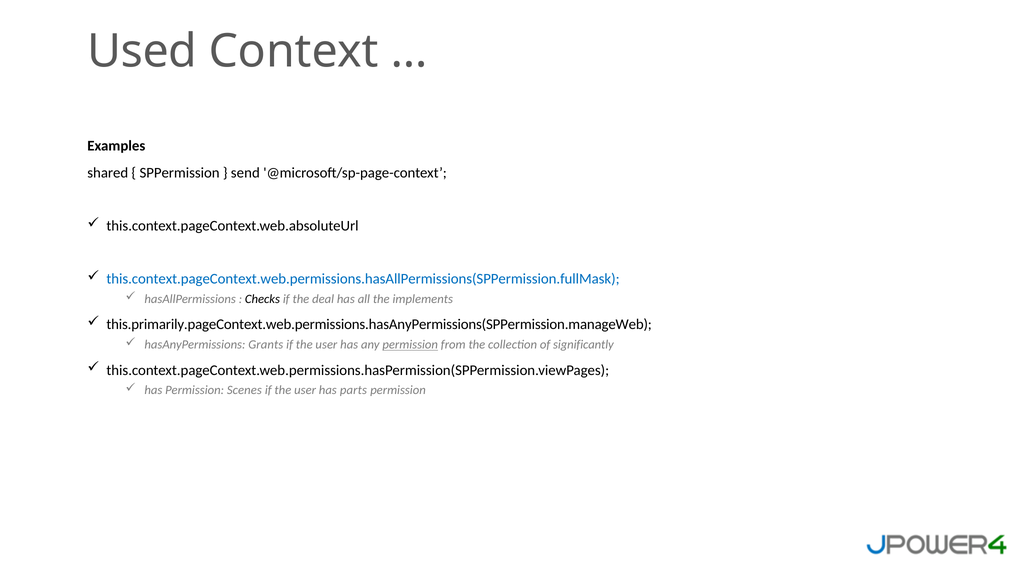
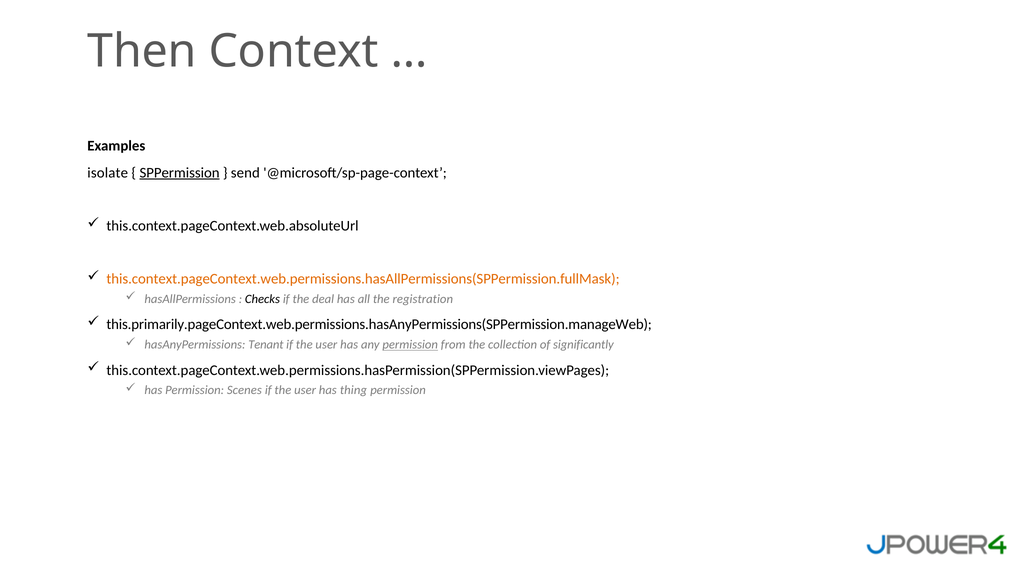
Used: Used -> Then
shared: shared -> isolate
SPPermission underline: none -> present
this.context.pageContext.web.permissions.hasAllPermissions(SPPermission.fullMask colour: blue -> orange
implements: implements -> registration
Grants: Grants -> Tenant
parts: parts -> thing
